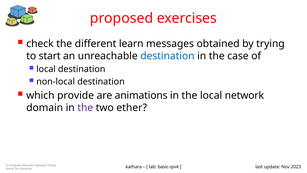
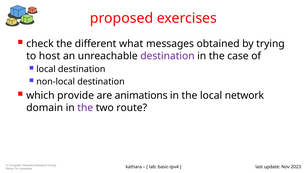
learn: learn -> what
start: start -> host
destination at (167, 56) colour: blue -> purple
ether: ether -> route
